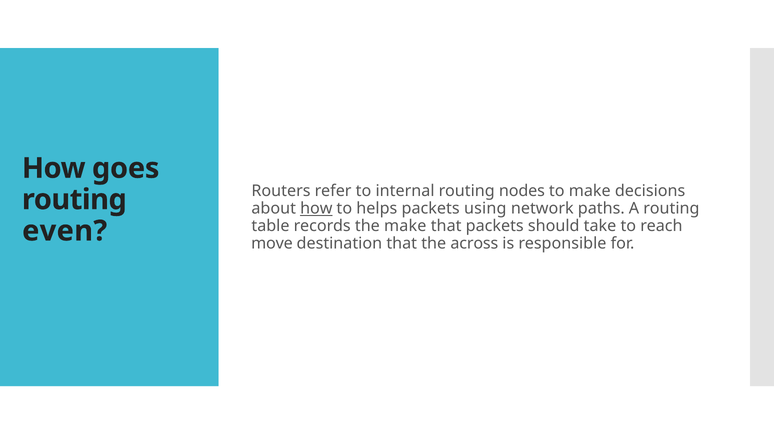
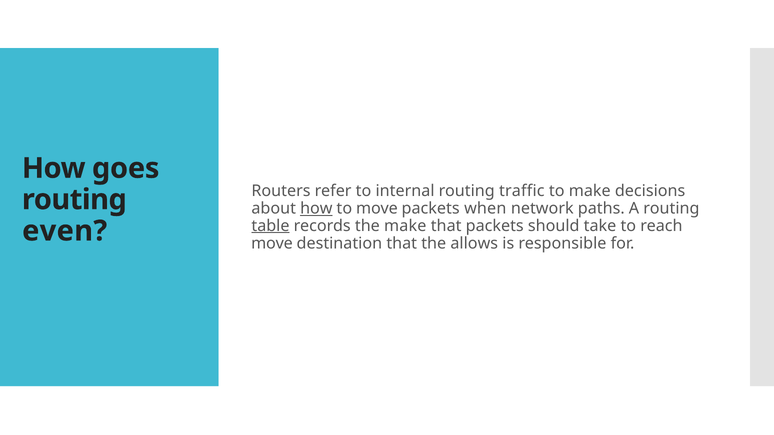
nodes: nodes -> traffic
to helps: helps -> move
using: using -> when
table underline: none -> present
across: across -> allows
